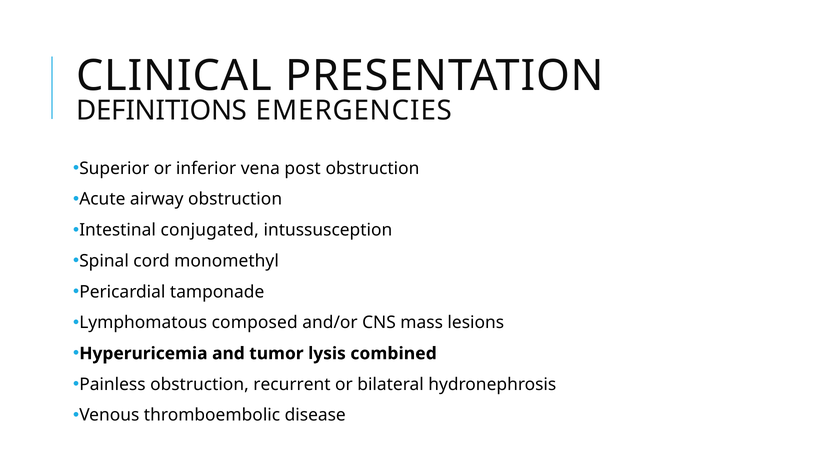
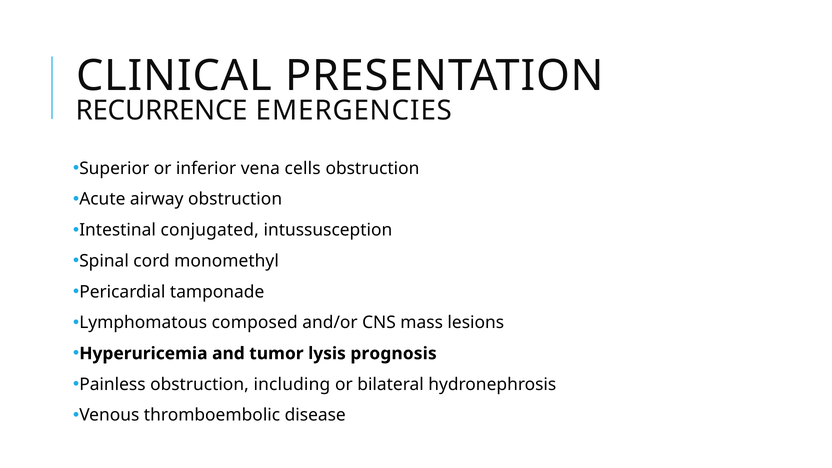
DEFINITIONS: DEFINITIONS -> RECURRENCE
post: post -> cells
combined: combined -> prognosis
recurrent: recurrent -> including
